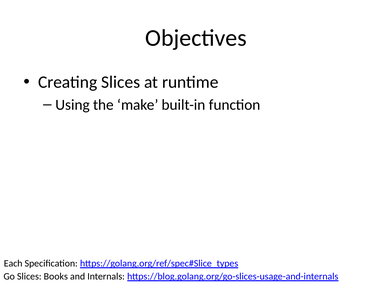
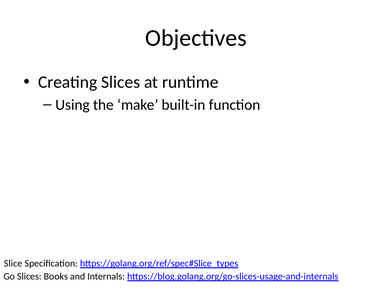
Each: Each -> Slice
